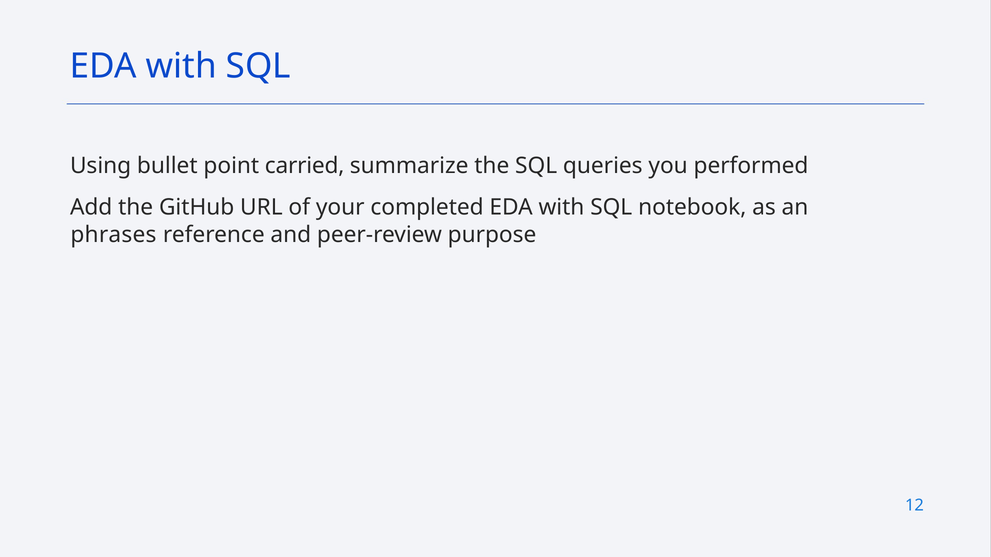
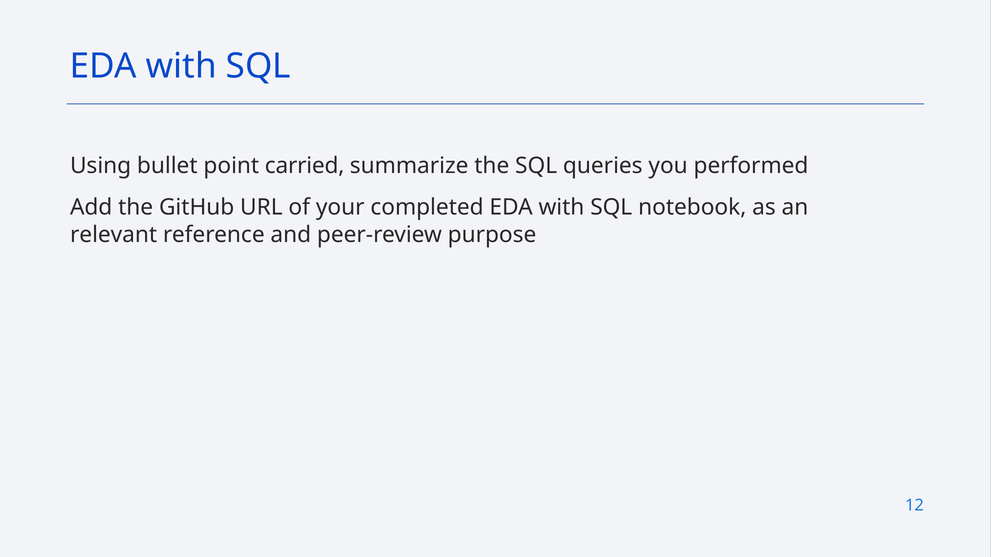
phrases: phrases -> relevant
